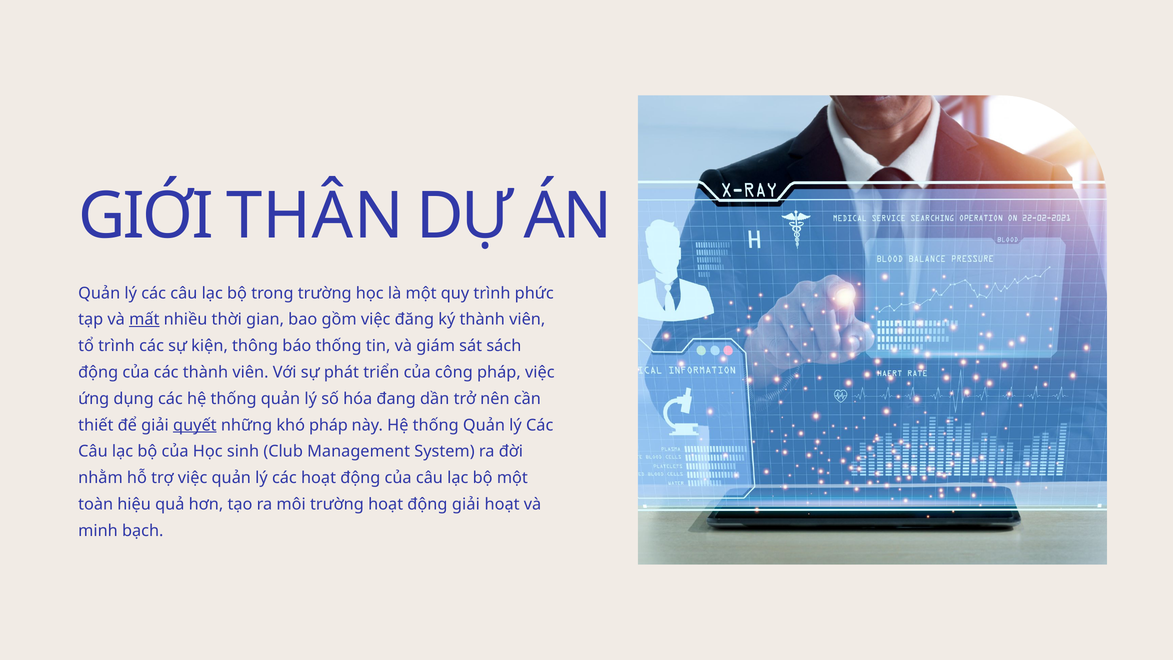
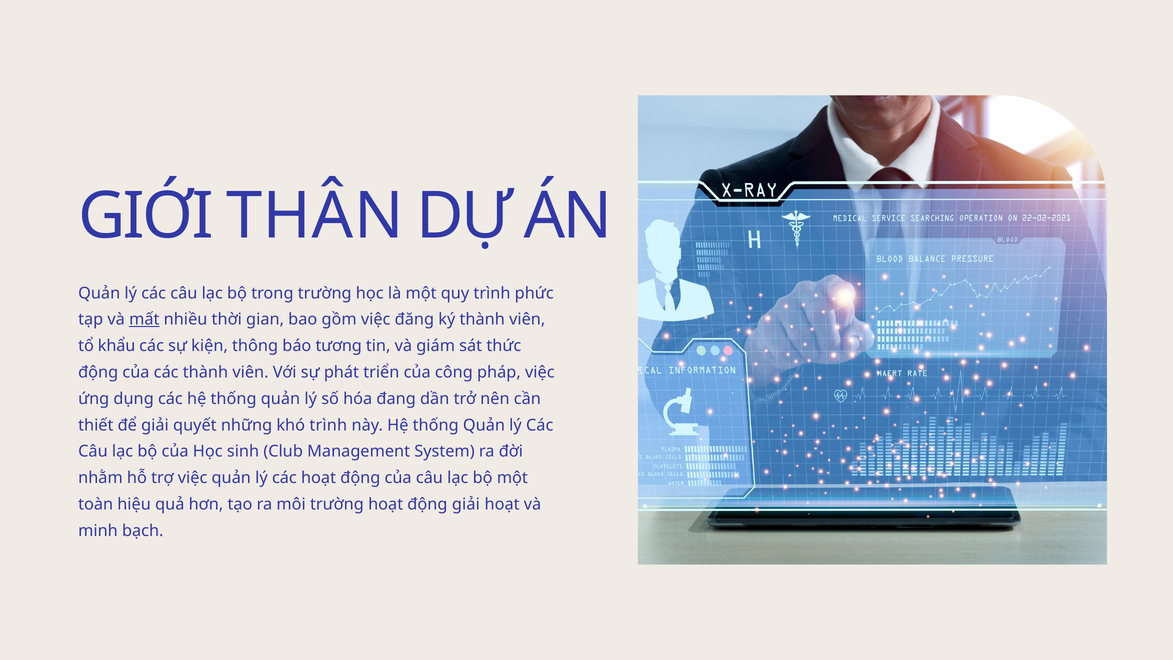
tổ trình: trình -> khẩu
báo thống: thống -> tương
sách: sách -> thức
quyết underline: present -> none
khó pháp: pháp -> trình
